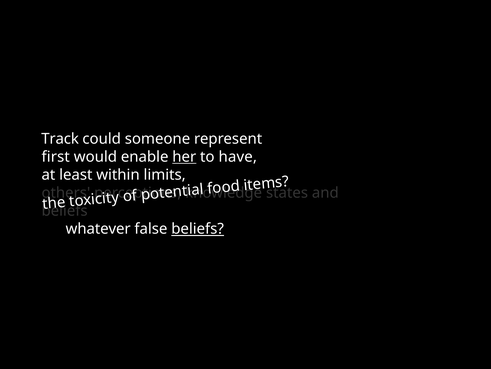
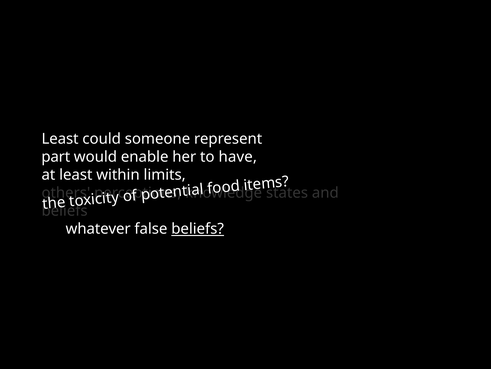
Track at (60, 139): Track -> Least
first: first -> part
her underline: present -> none
